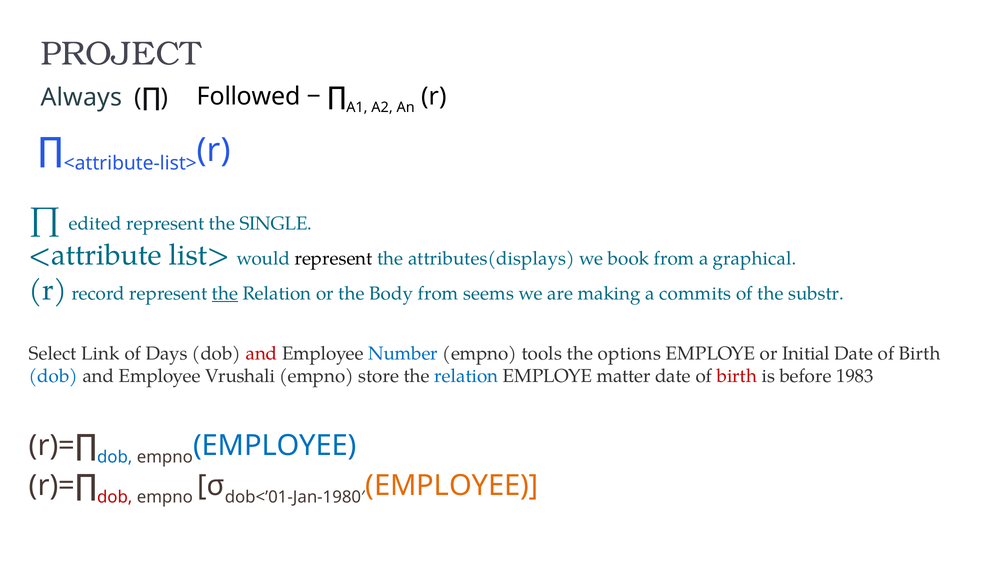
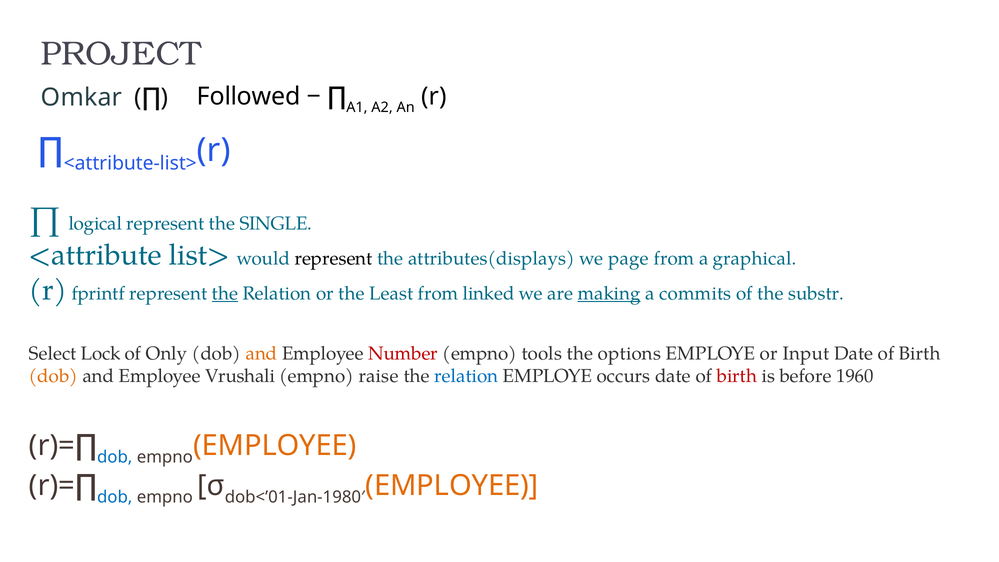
Always: Always -> Omkar
edited: edited -> logical
book: book -> page
record: record -> fprintf
Body: Body -> Least
seems: seems -> linked
making underline: none -> present
Link: Link -> Lock
Days: Days -> Only
and at (262, 353) colour: red -> orange
Number colour: blue -> red
Initial: Initial -> Input
dob at (53, 376) colour: blue -> orange
store: store -> raise
matter: matter -> occurs
1983: 1983 -> 1960
EMPLOYEE at (275, 446) colour: blue -> orange
dob at (115, 497) colour: red -> blue
